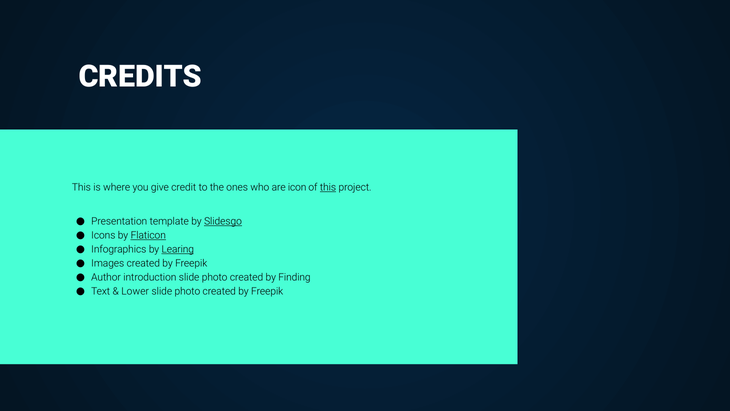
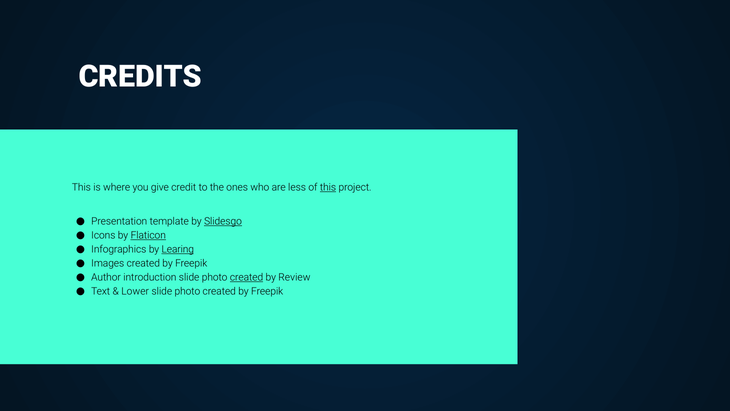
icon: icon -> less
created at (247, 277) underline: none -> present
Finding: Finding -> Review
